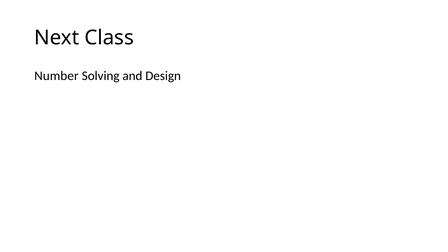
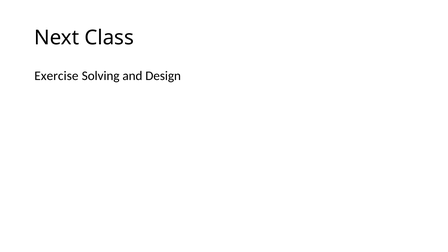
Number: Number -> Exercise
